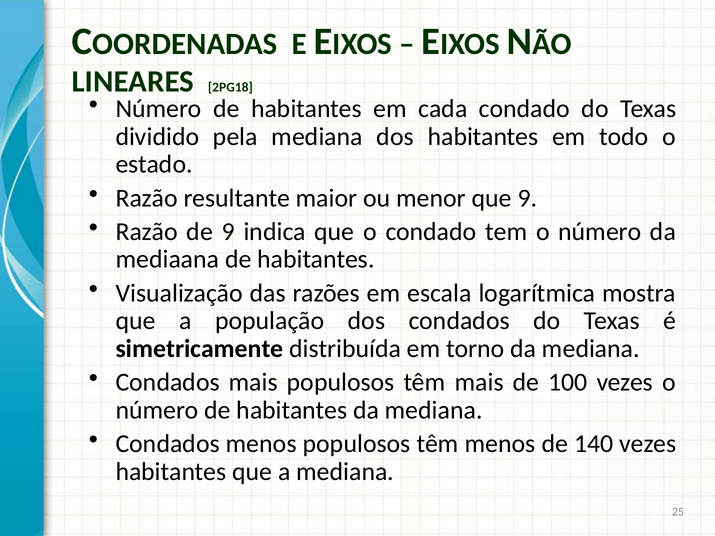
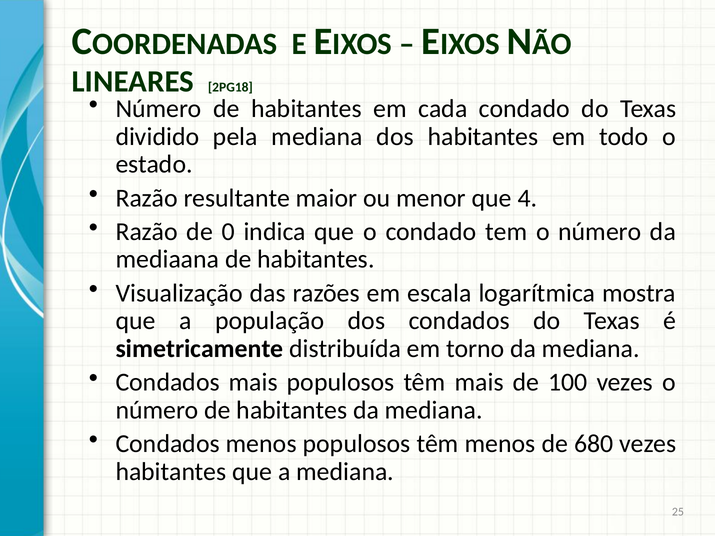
que 9: 9 -> 4
de 9: 9 -> 0
140: 140 -> 680
